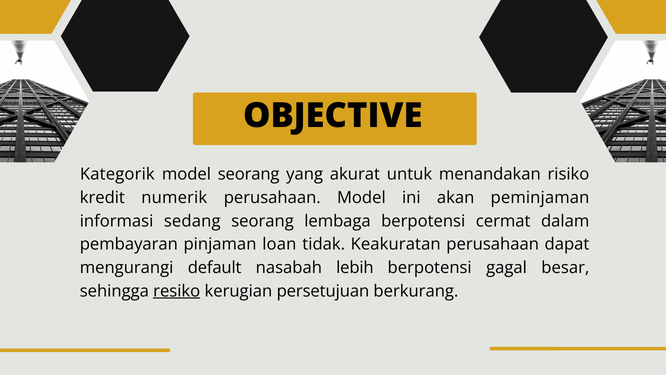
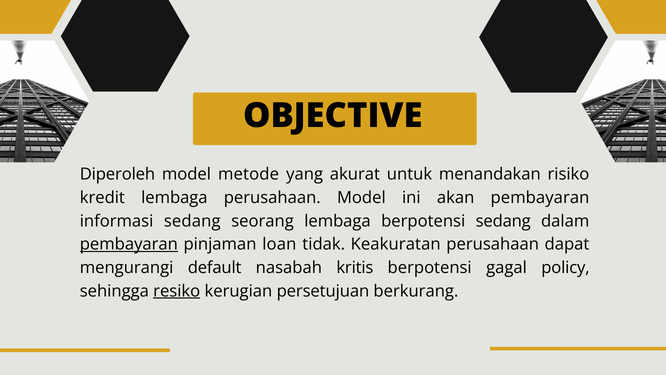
Kategorik: Kategorik -> Diperoleh
model seorang: seorang -> metode
kredit numerik: numerik -> lembaga
akan peminjaman: peminjaman -> pembayaran
berpotensi cermat: cermat -> sedang
pembayaran at (129, 244) underline: none -> present
lebih: lebih -> kritis
besar: besar -> policy
